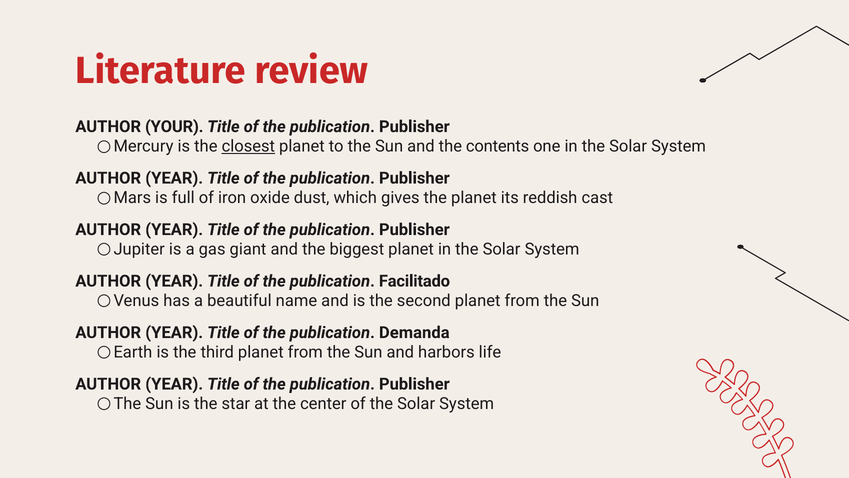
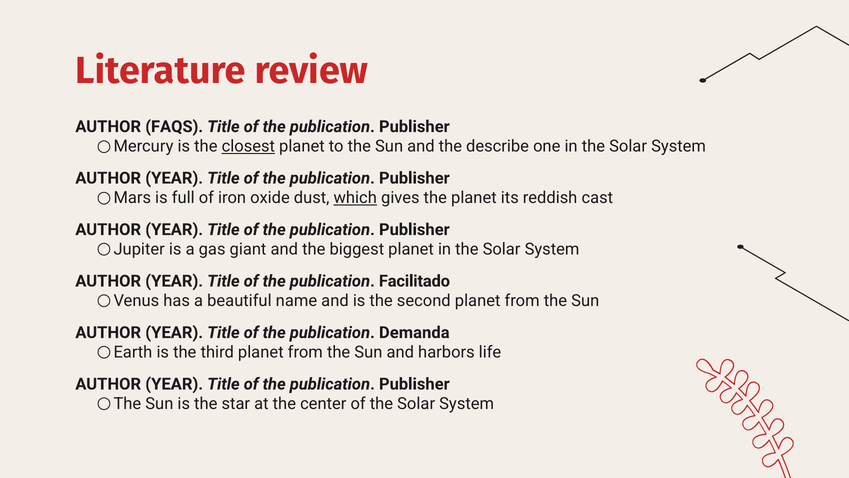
YOUR: YOUR -> FAQS
contents: contents -> describe
which underline: none -> present
